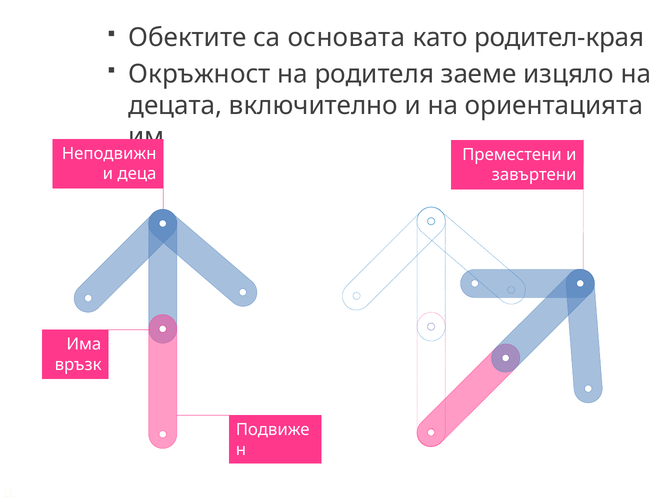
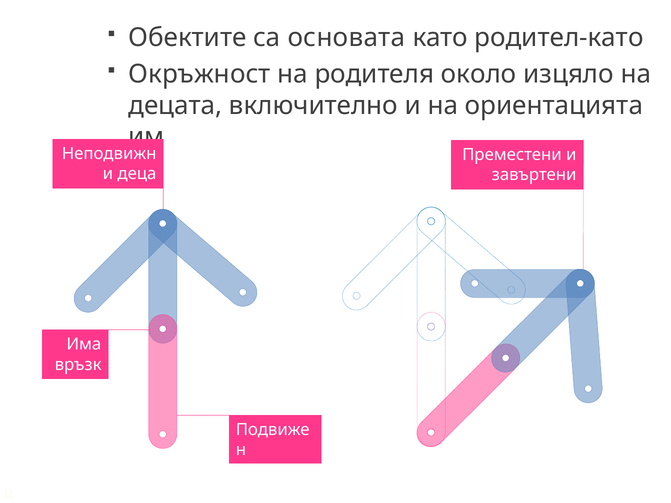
родител-края: родител-края -> родител-като
заеме: заеме -> около
